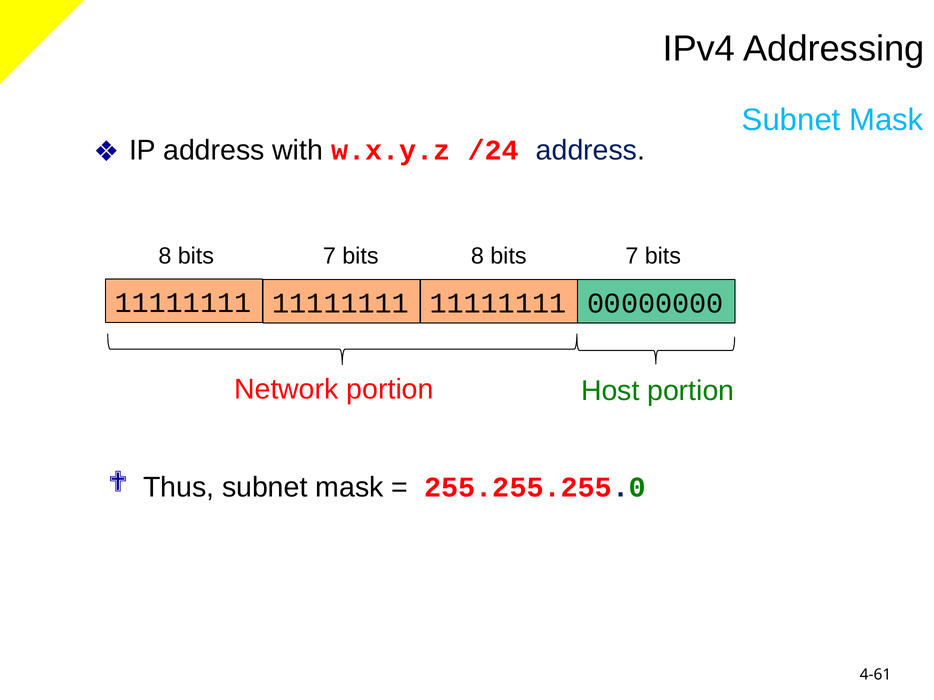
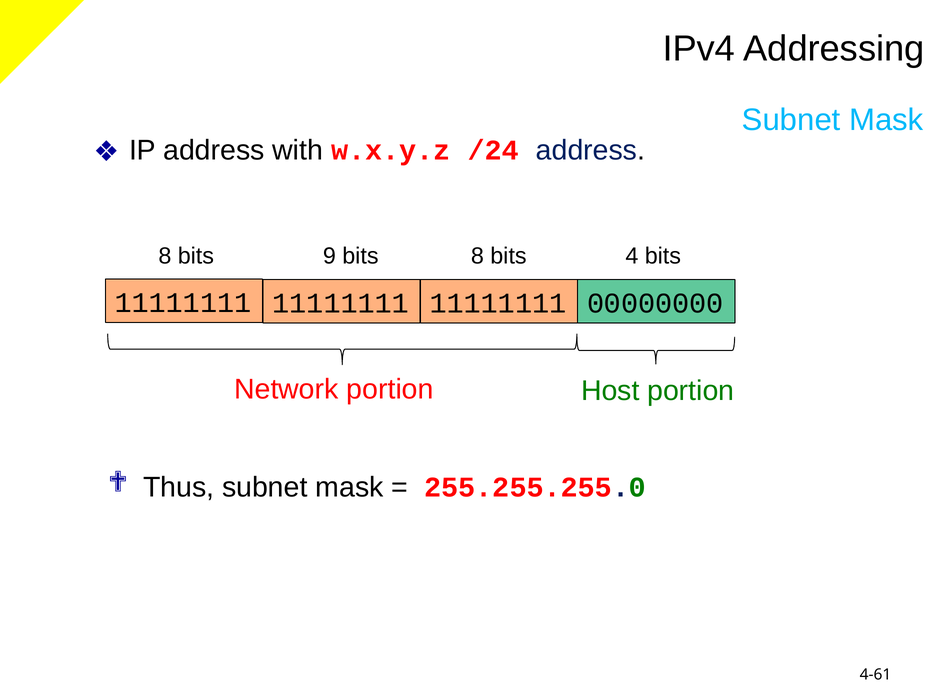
7 at (329, 256): 7 -> 9
bits 8 bits 7: 7 -> 4
